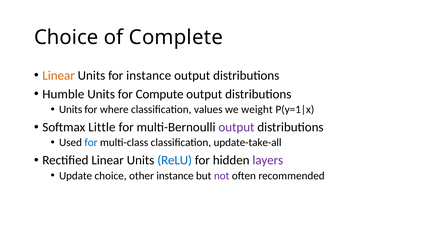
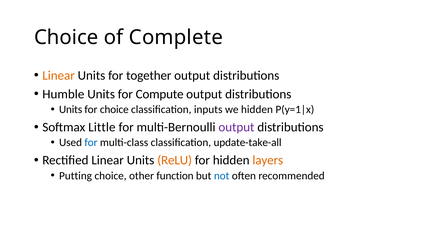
for instance: instance -> together
for where: where -> choice
values: values -> inputs
we weight: weight -> hidden
ReLU colour: blue -> orange
layers colour: purple -> orange
Update: Update -> Putting
other instance: instance -> function
not colour: purple -> blue
